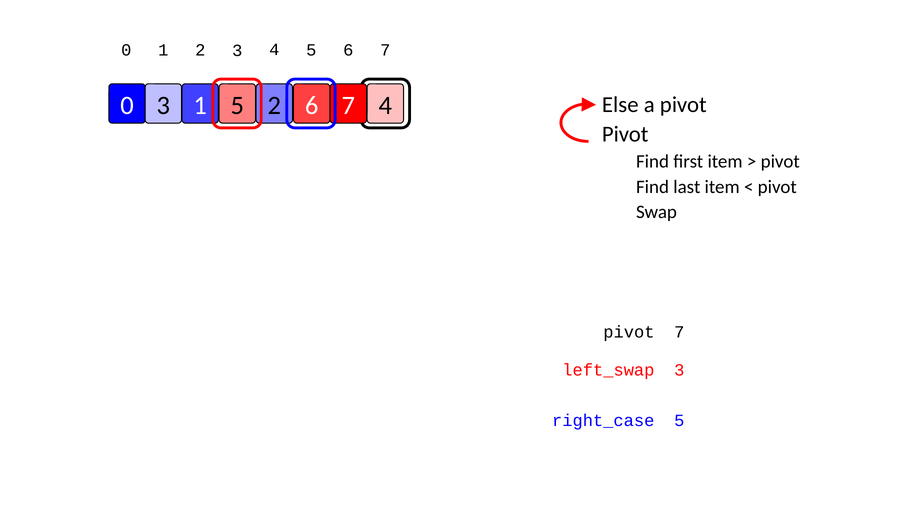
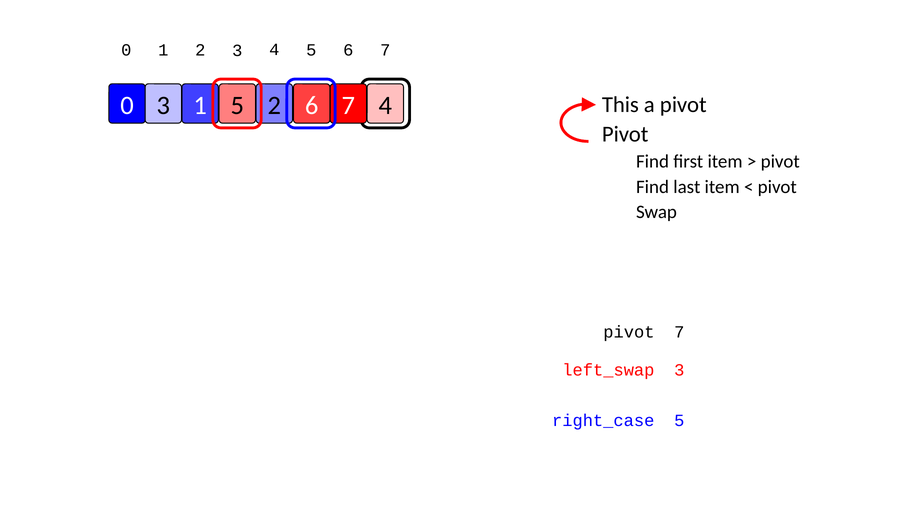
Else: Else -> This
